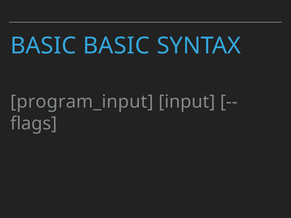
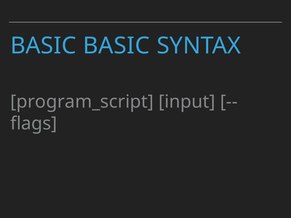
program_input: program_input -> program_script
